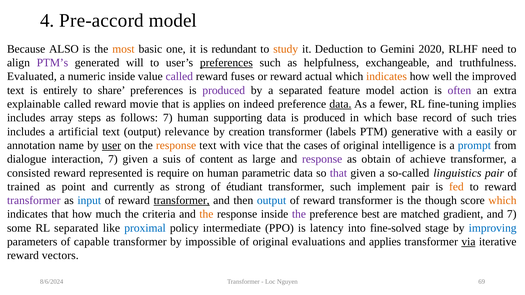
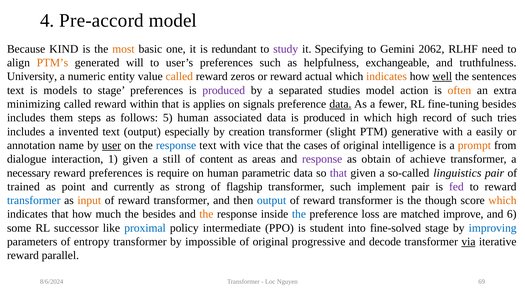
ALSO: ALSO -> KIND
study colour: orange -> purple
Deduction: Deduction -> Specifying
2020: 2020 -> 2062
PTM’s colour: purple -> orange
preferences at (226, 63) underline: present -> none
Evaluated: Evaluated -> University
numeric inside: inside -> entity
called at (179, 77) colour: purple -> orange
fuses: fuses -> zeros
well underline: none -> present
improved: improved -> sentences
entirely: entirely -> models
to share: share -> stage
feature: feature -> studies
often colour: purple -> orange
explainable: explainable -> minimizing
movie: movie -> within
indeed: indeed -> signals
fine-tuning implies: implies -> besides
array: array -> them
follows 7: 7 -> 5
supporting: supporting -> associated
base: base -> high
artificial: artificial -> invented
relevance: relevance -> especially
labels: labels -> slight
response at (176, 146) colour: orange -> blue
prompt colour: blue -> orange
interaction 7: 7 -> 1
suis: suis -> still
large: large -> areas
consisted: consisted -> necessary
reward represented: represented -> preferences
étudiant: étudiant -> flagship
fed colour: orange -> purple
transformer at (34, 201) colour: purple -> blue
input colour: blue -> orange
transformer at (182, 201) underline: present -> none
the criteria: criteria -> besides
the at (299, 214) colour: purple -> blue
best: best -> loss
gradient: gradient -> improve
and 7: 7 -> 6
RL separated: separated -> successor
latency: latency -> student
capable: capable -> entropy
evaluations: evaluations -> progressive
and applies: applies -> decode
vectors: vectors -> parallel
